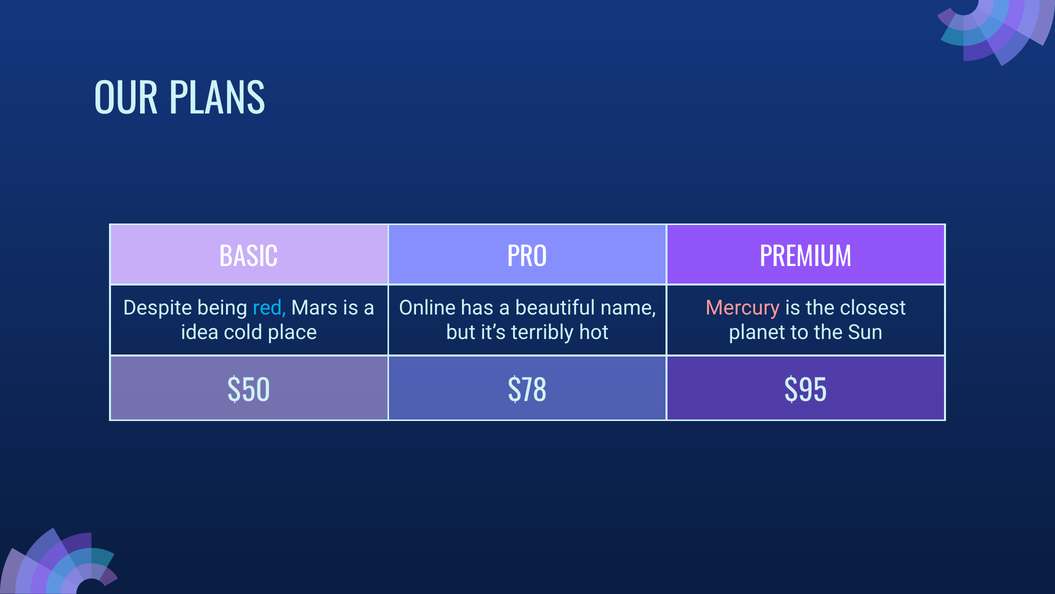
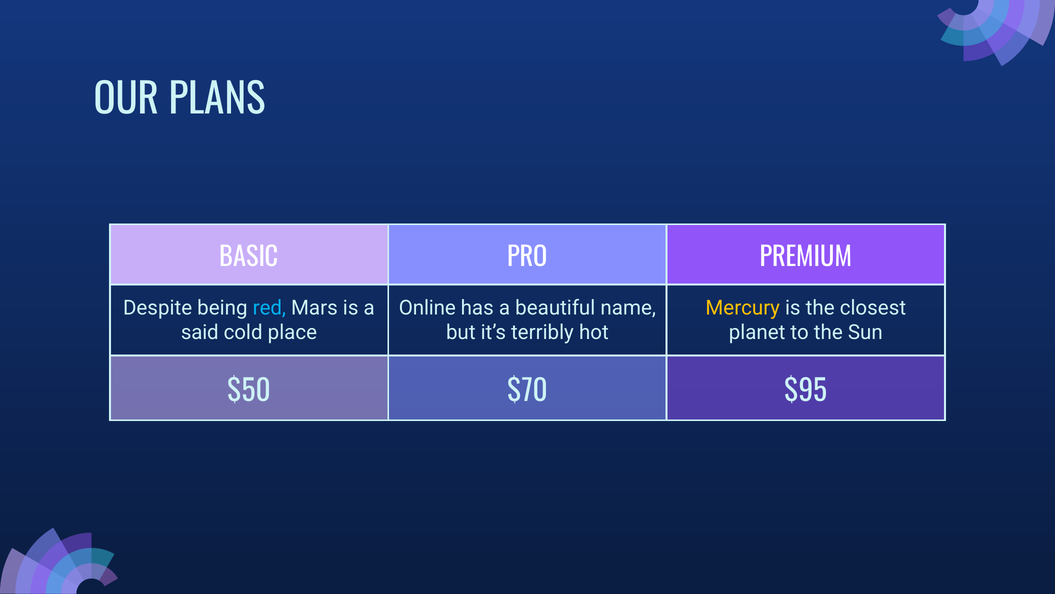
Mercury colour: pink -> yellow
idea: idea -> said
$78: $78 -> $70
